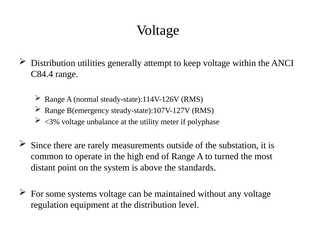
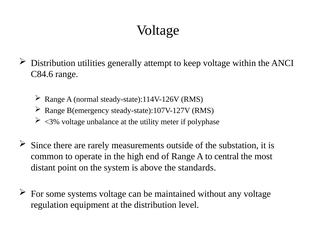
C84.4: C84.4 -> C84.6
turned: turned -> central
